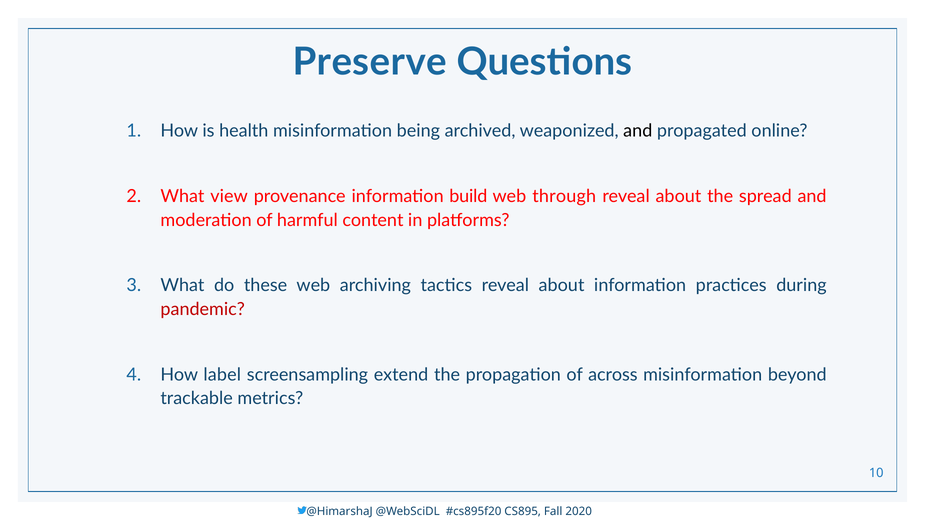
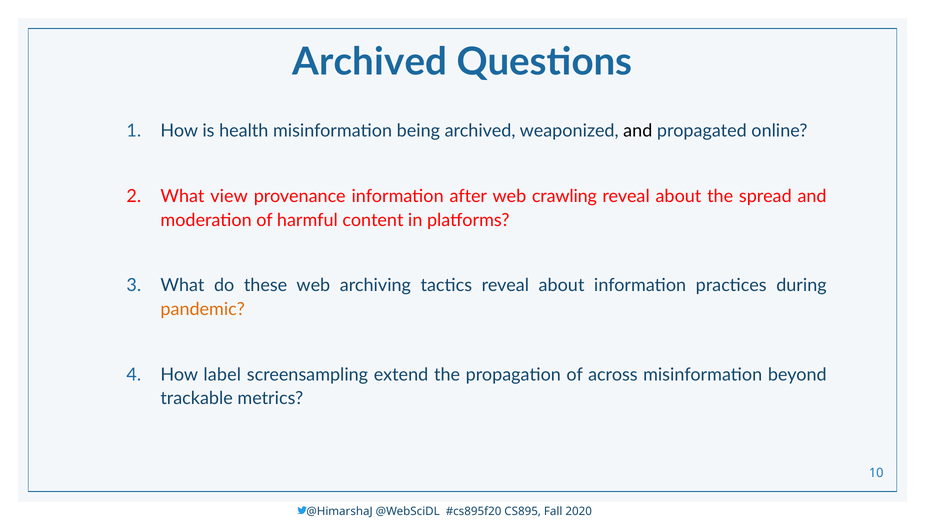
Preserve at (370, 62): Preserve -> Archived
build: build -> after
through: through -> crawling
pandemic colour: red -> orange
